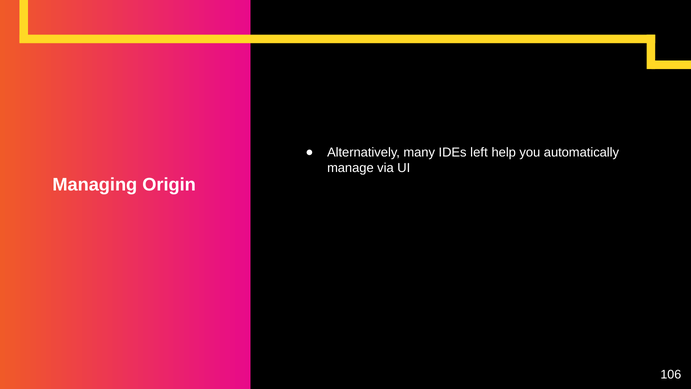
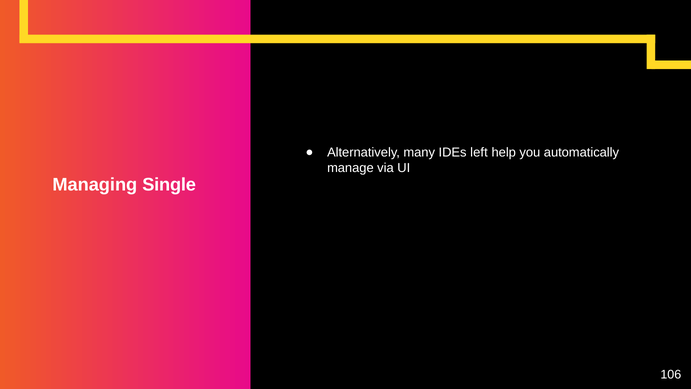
Origin: Origin -> Single
